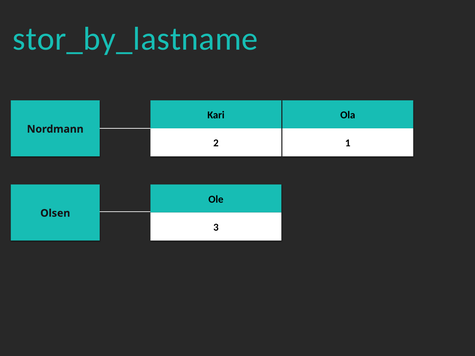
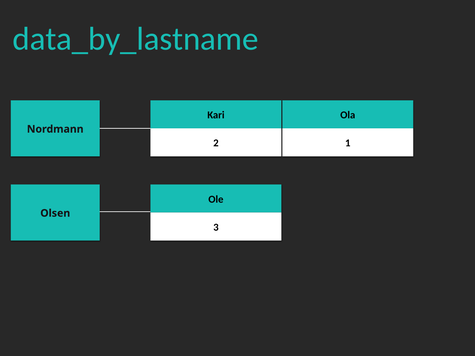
stor_by_lastname: stor_by_lastname -> data_by_lastname
